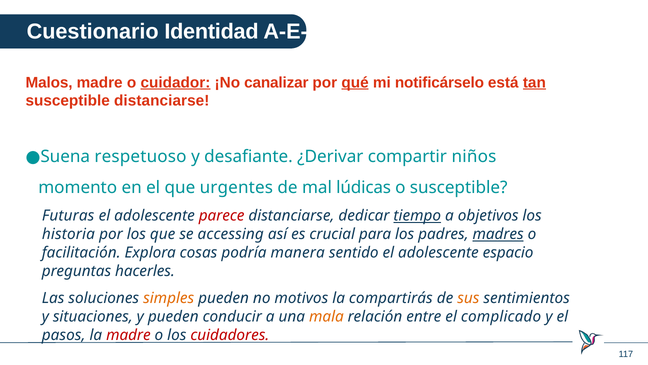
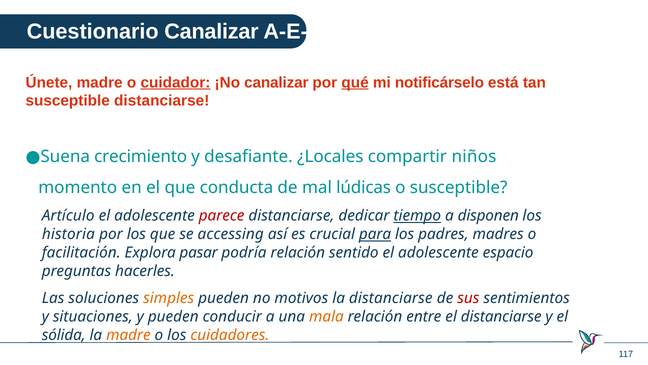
Cuestionario Identidad: Identidad -> Canalizar
Malos: Malos -> Únete
tan underline: present -> none
respetuoso: respetuoso -> crecimiento
¿Derivar: ¿Derivar -> ¿Locales
urgentes: urgentes -> conducta
Futuras: Futuras -> Artículo
objetivos: objetivos -> disponen
para underline: none -> present
madres underline: present -> none
cosas: cosas -> pasar
podría manera: manera -> relación
la compartirás: compartirás -> distanciarse
sus colour: orange -> red
el complicado: complicado -> distanciarse
pasos: pasos -> sólida
madre at (128, 335) colour: red -> orange
cuidadores colour: red -> orange
